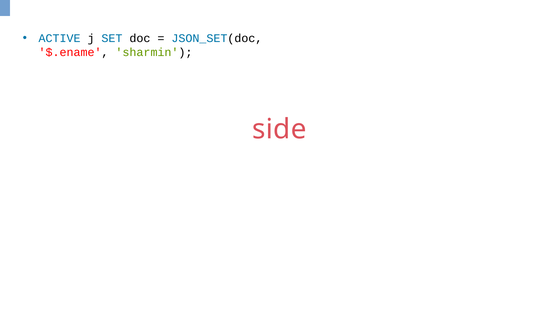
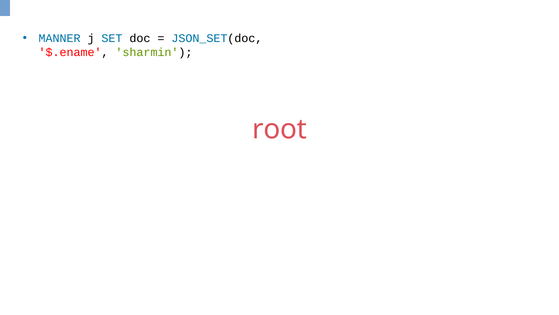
ACTIVE: ACTIVE -> MANNER
side: side -> root
